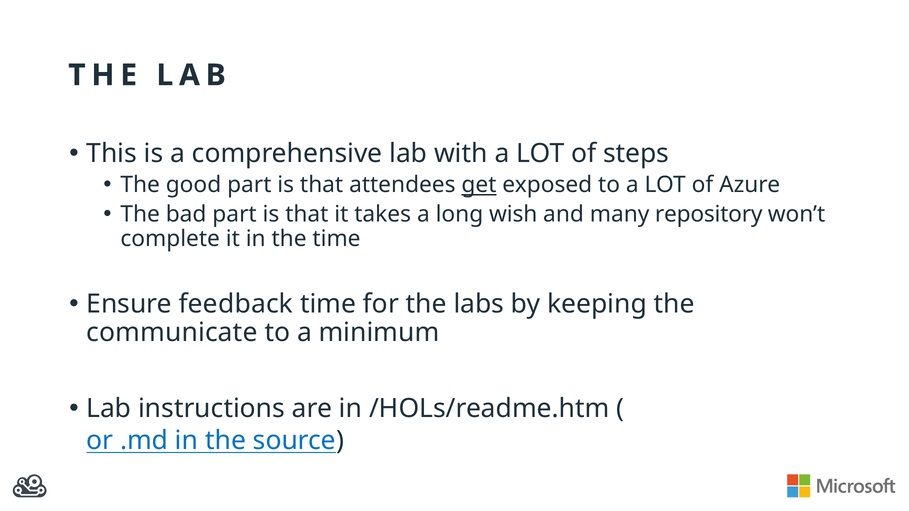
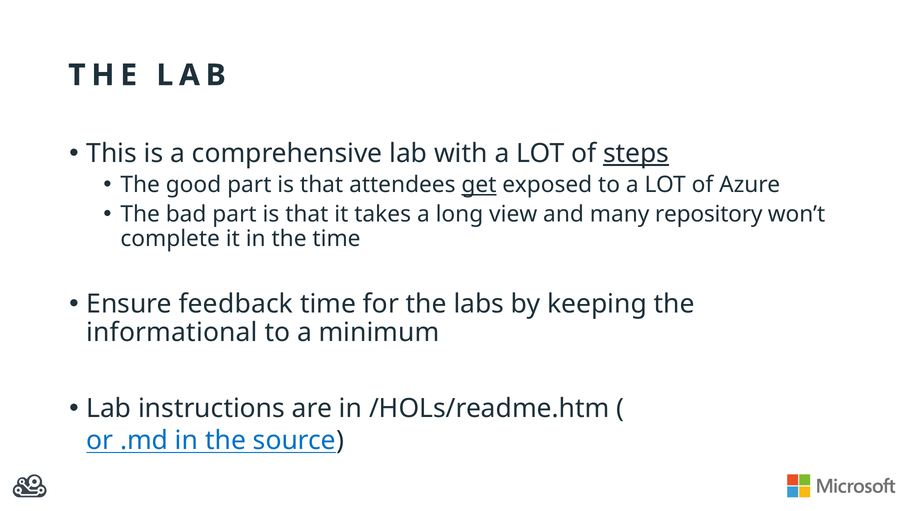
steps underline: none -> present
wish: wish -> view
communicate: communicate -> informational
